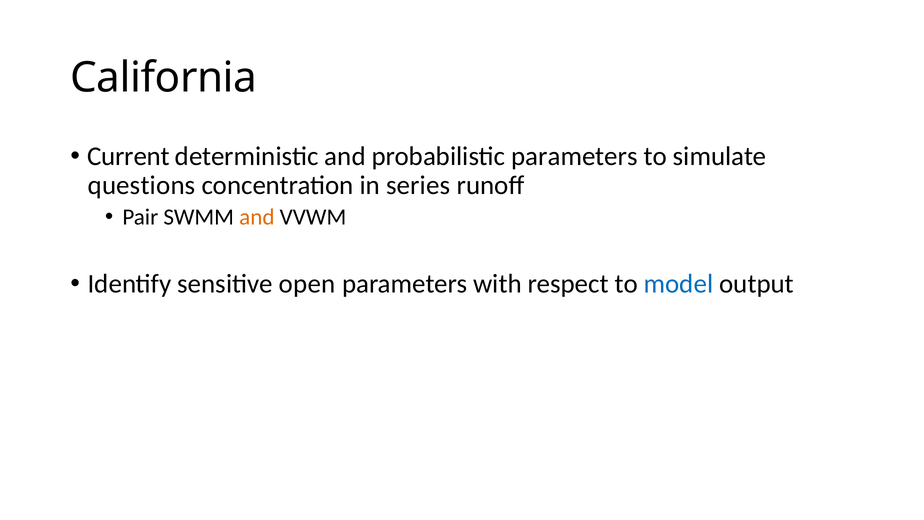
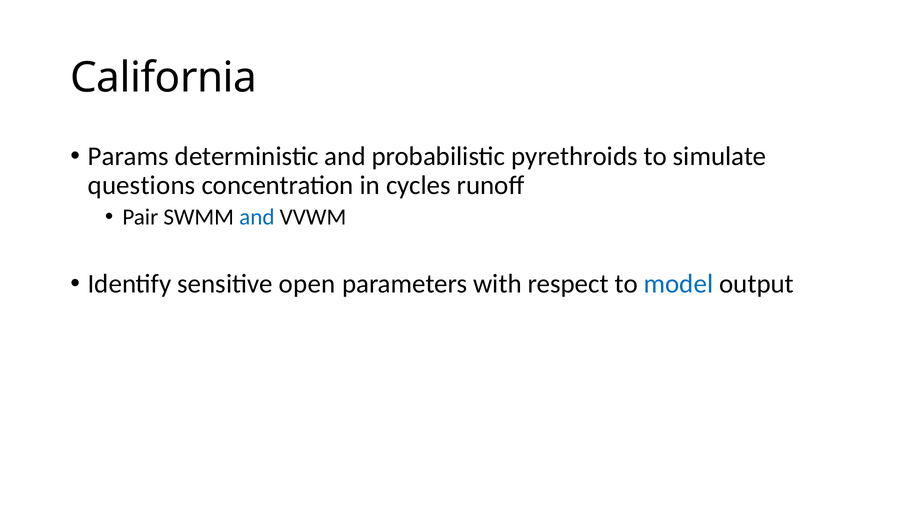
Current: Current -> Params
probabilistic parameters: parameters -> pyrethroids
series: series -> cycles
and at (257, 217) colour: orange -> blue
